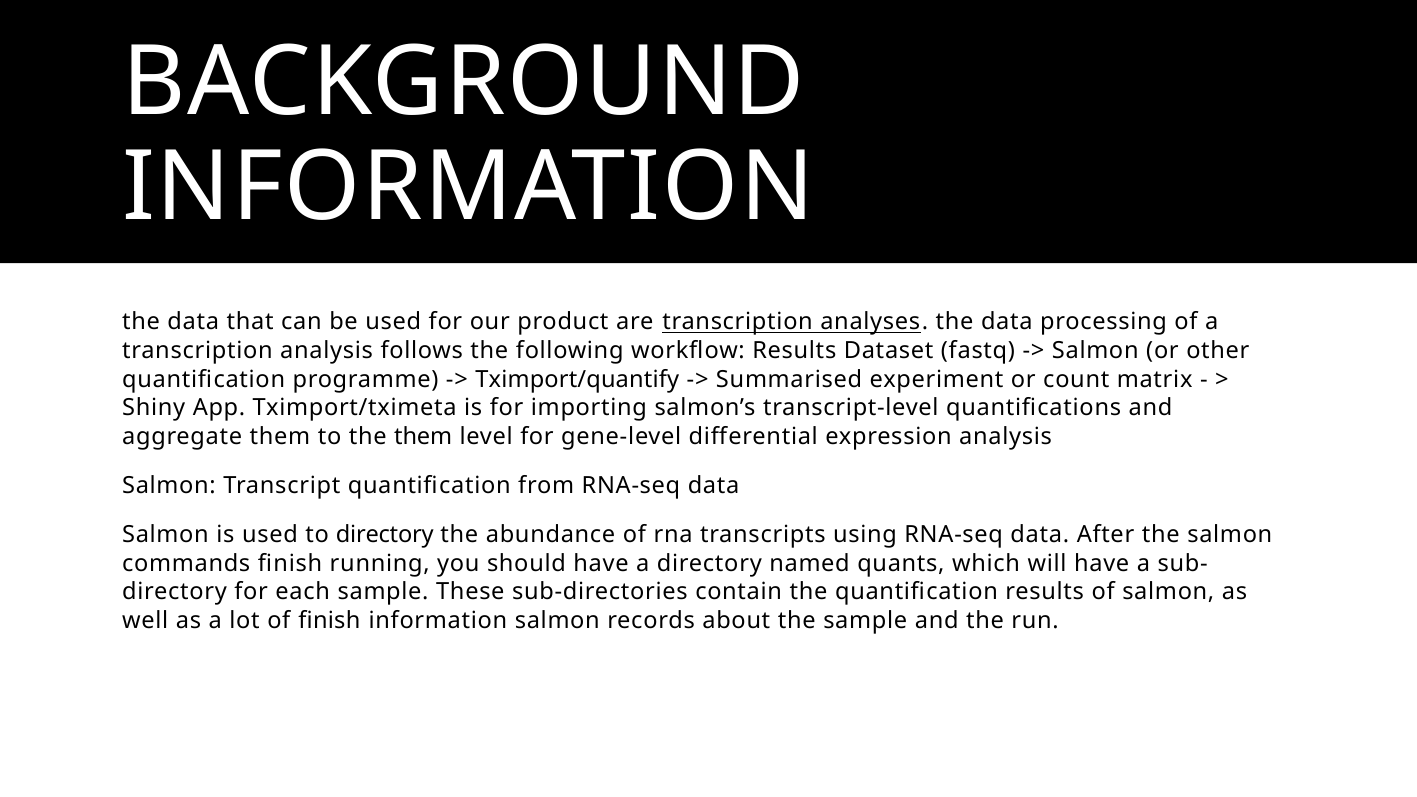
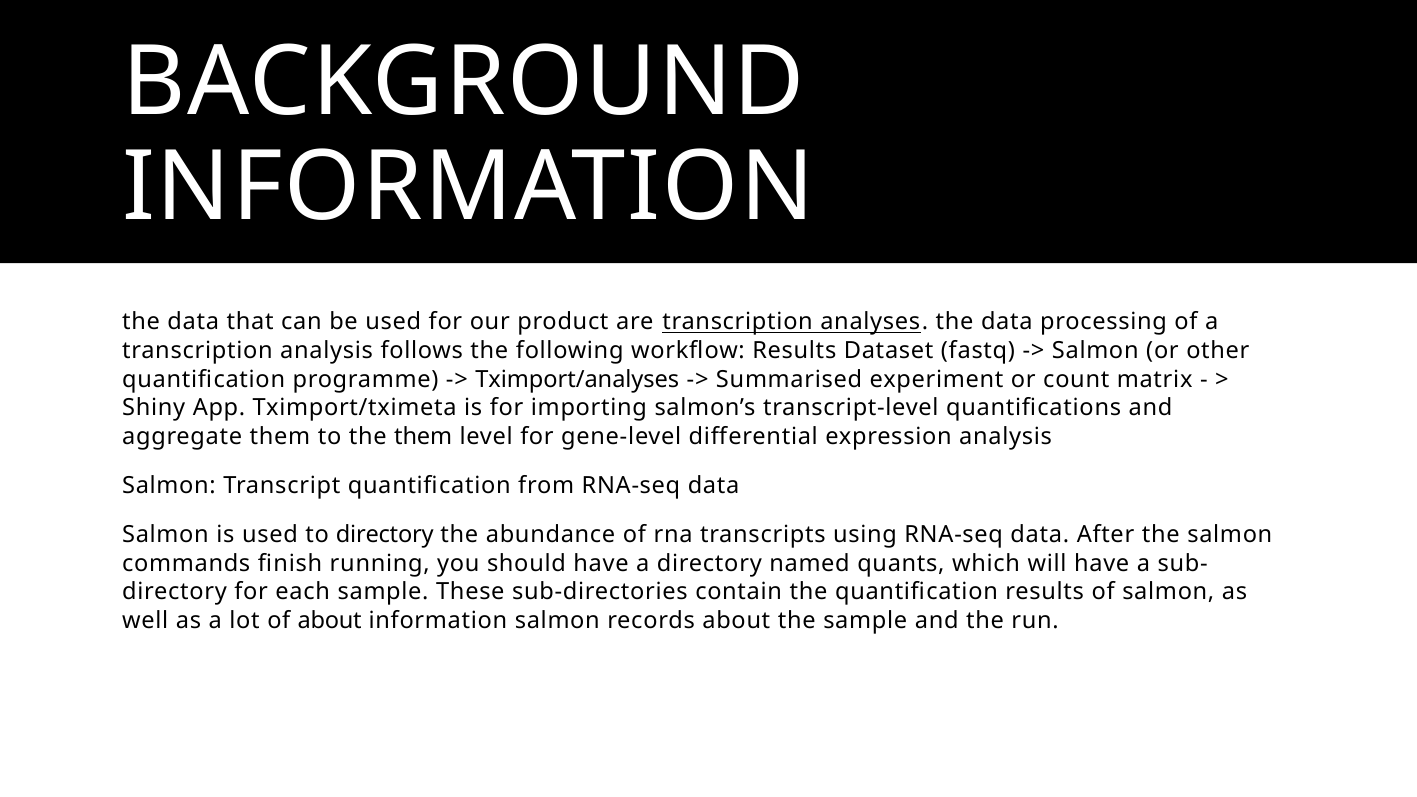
Tximport/quantify: Tximport/quantify -> Tximport/analyses
of finish: finish -> about
